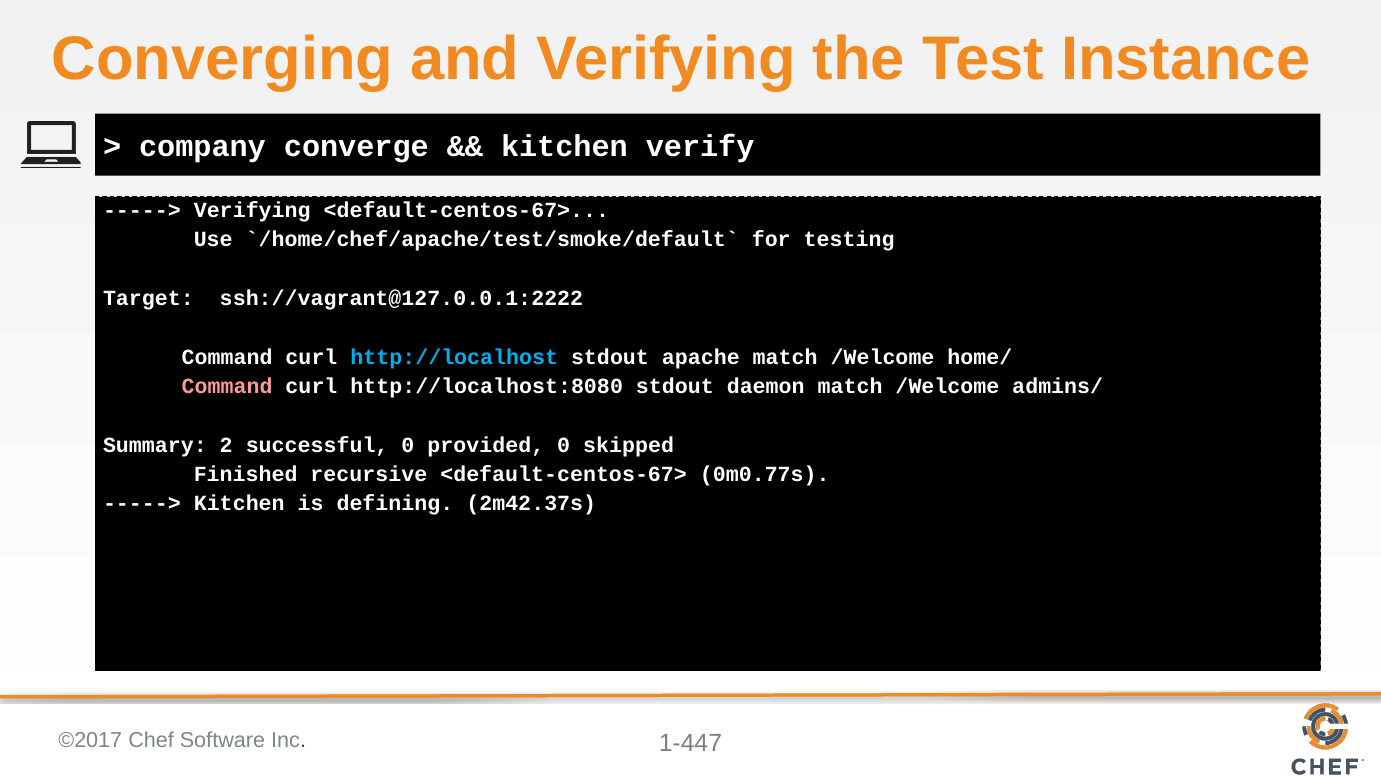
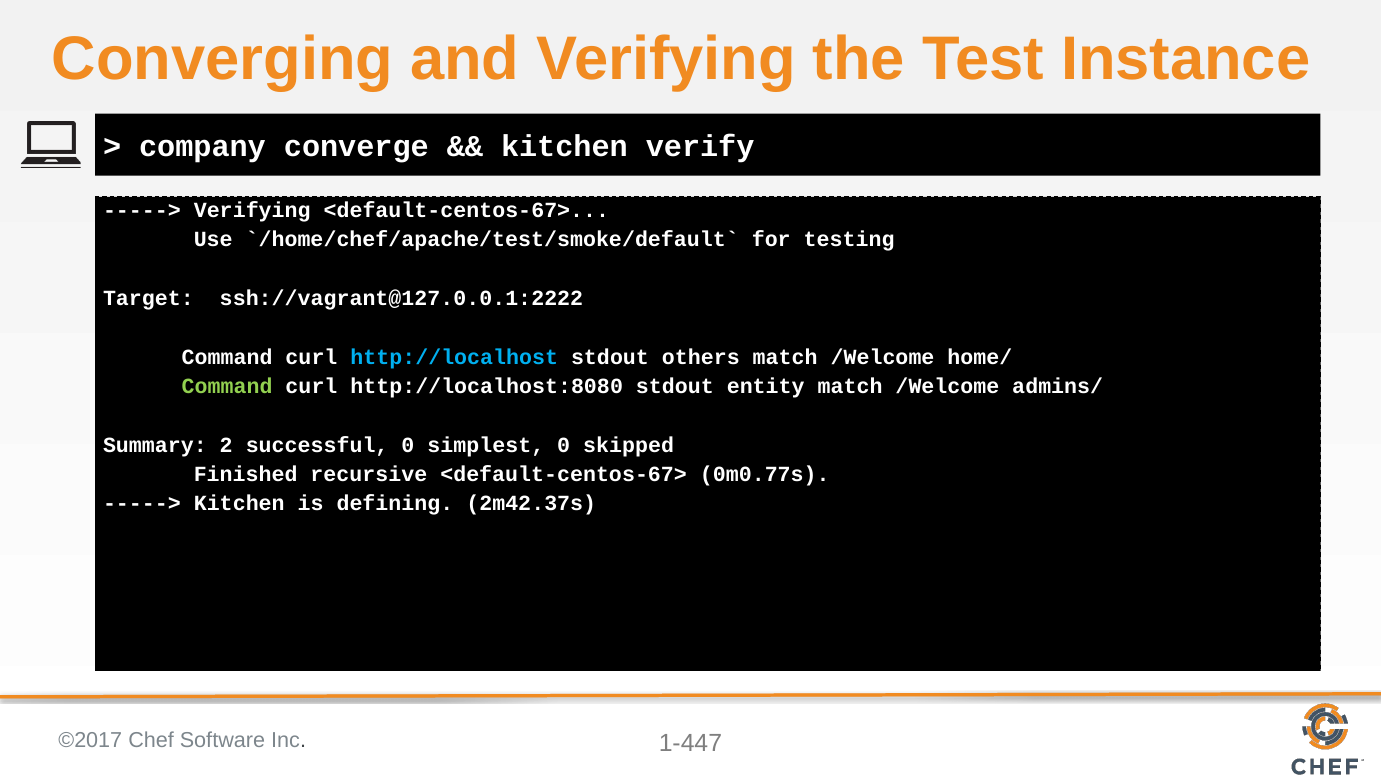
apache: apache -> others
Command at (227, 386) colour: pink -> light green
daemon: daemon -> entity
provided: provided -> simplest
